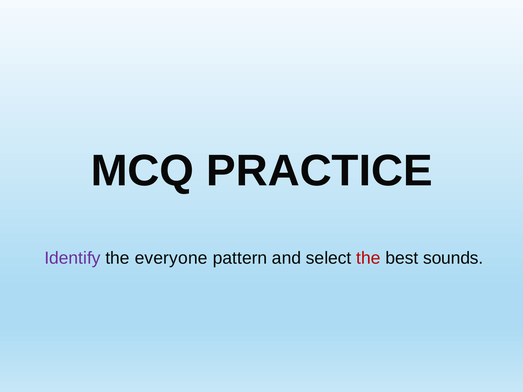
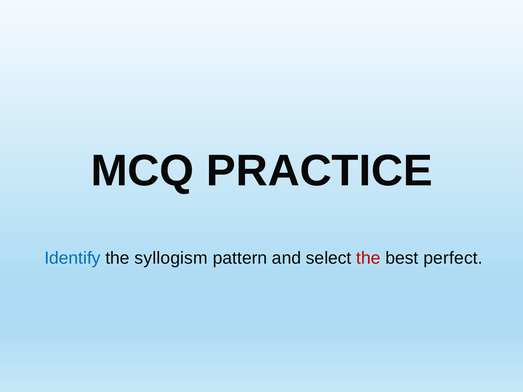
Identify colour: purple -> blue
everyone: everyone -> syllogism
sounds: sounds -> perfect
